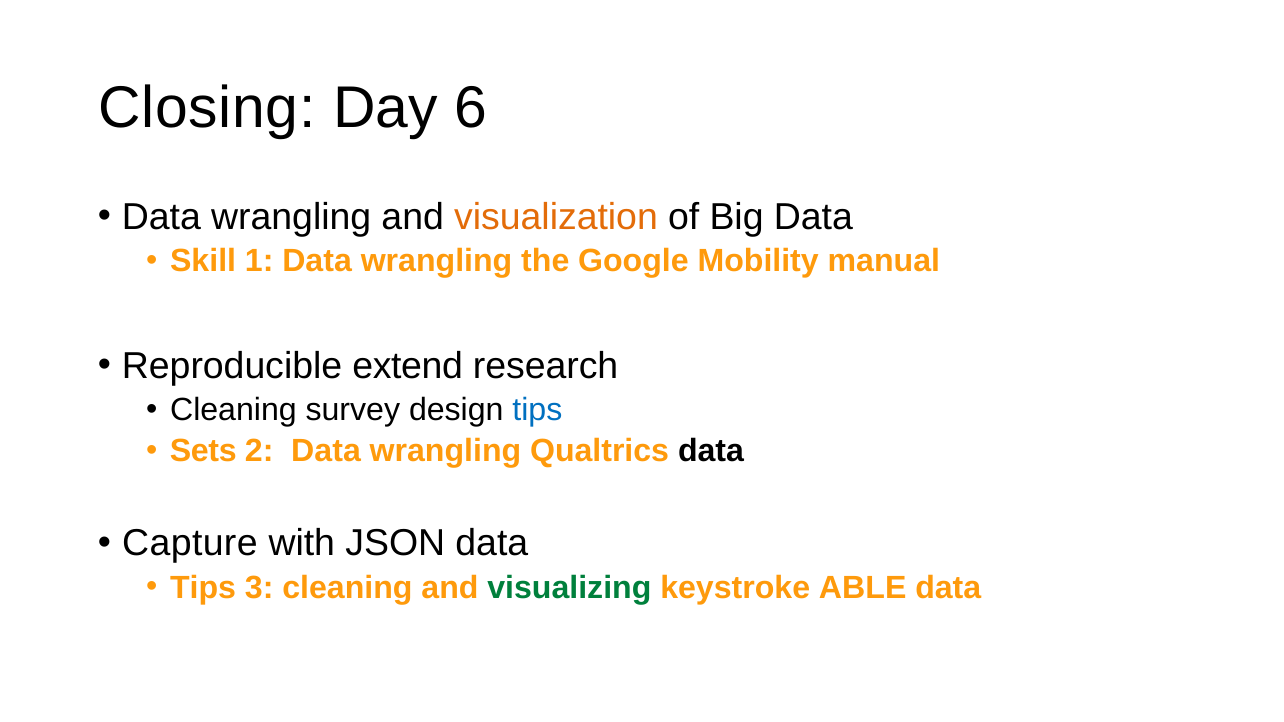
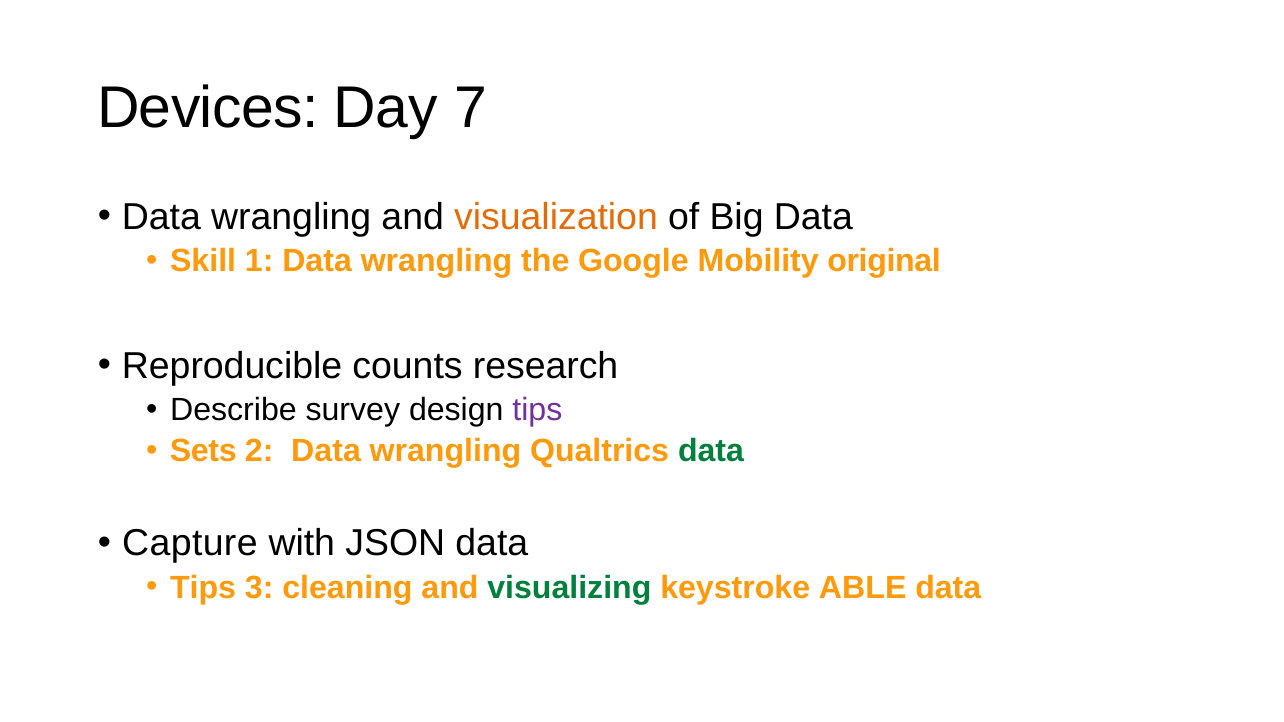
Closing: Closing -> Devices
6: 6 -> 7
manual: manual -> original
extend: extend -> counts
Cleaning at (233, 410): Cleaning -> Describe
tips at (537, 410) colour: blue -> purple
data at (711, 451) colour: black -> green
